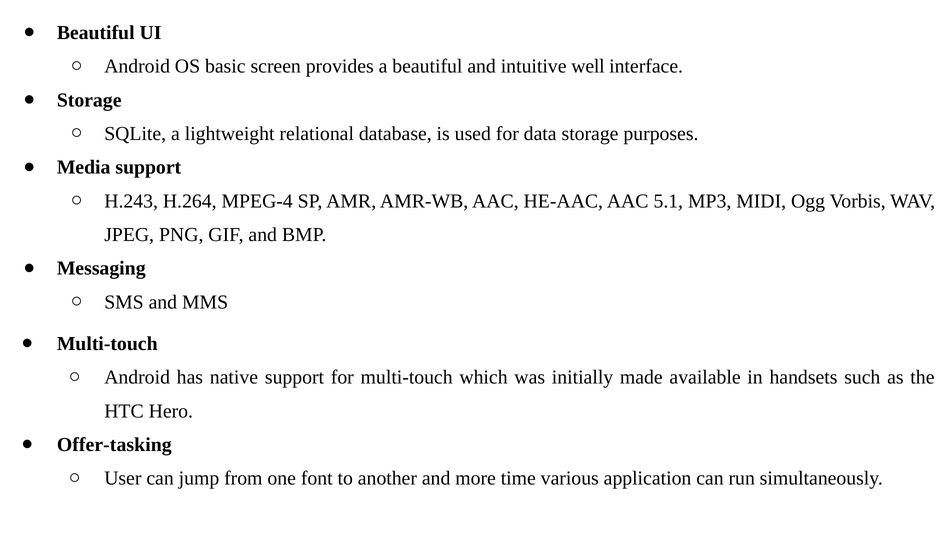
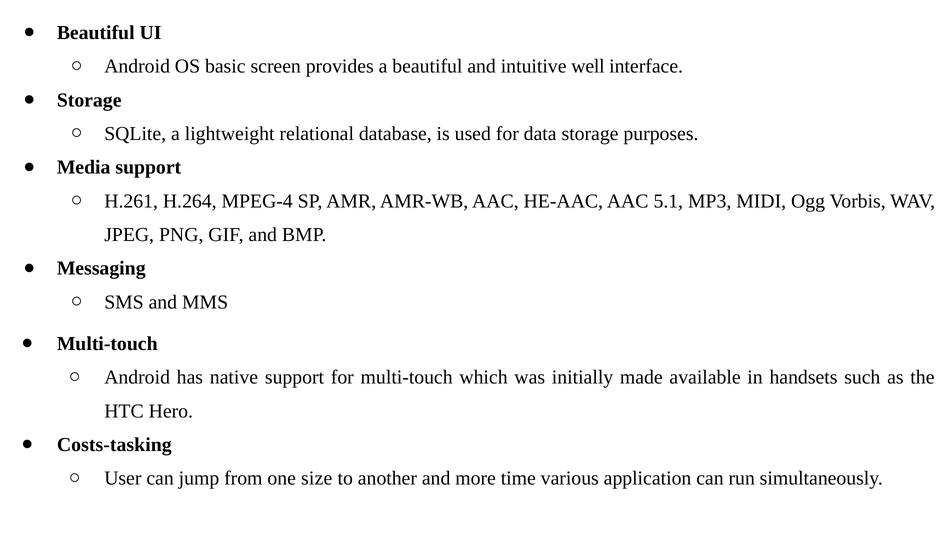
H.243: H.243 -> H.261
Offer-tasking: Offer-tasking -> Costs-tasking
font: font -> size
